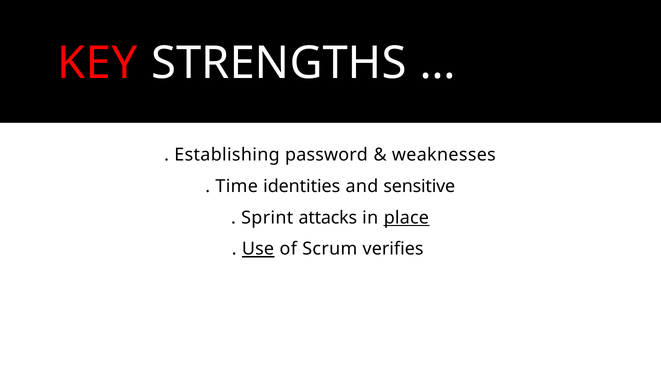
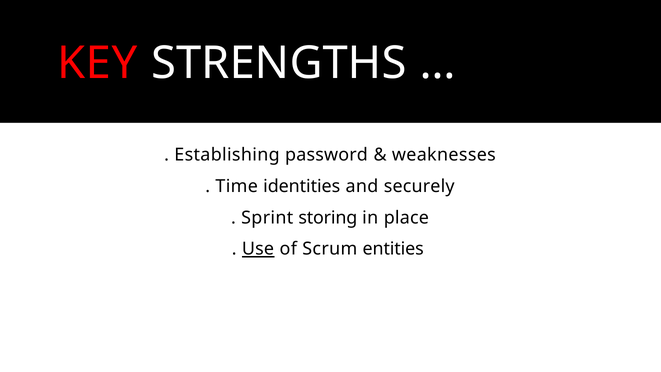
sensitive: sensitive -> securely
attacks: attacks -> storing
place underline: present -> none
verifies: verifies -> entities
